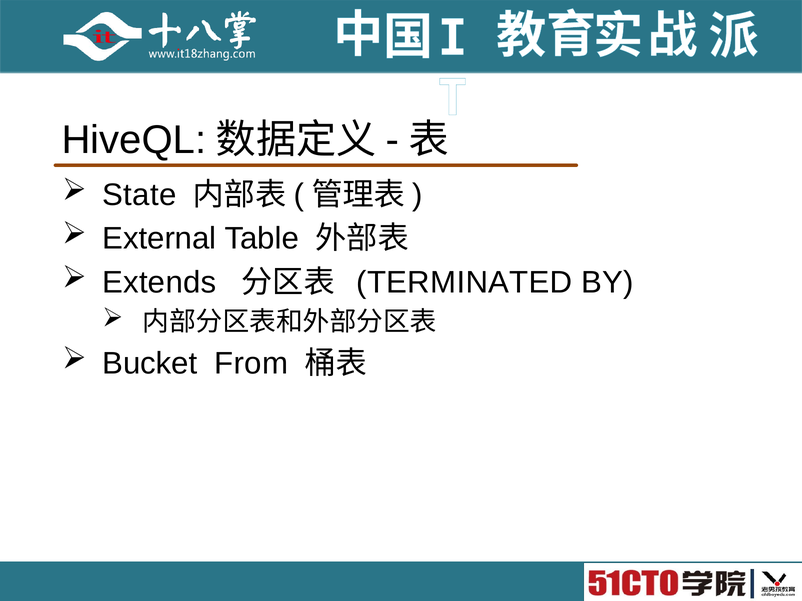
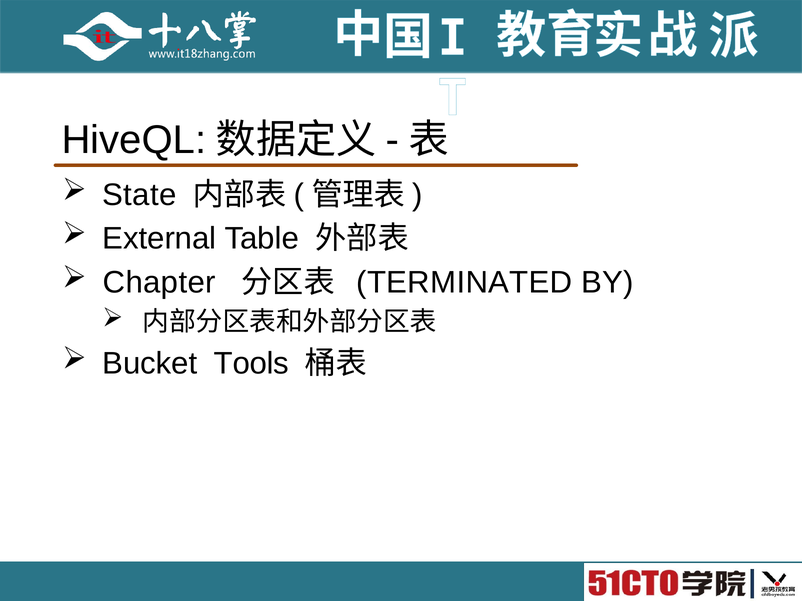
Extends: Extends -> Chapter
From: From -> Tools
